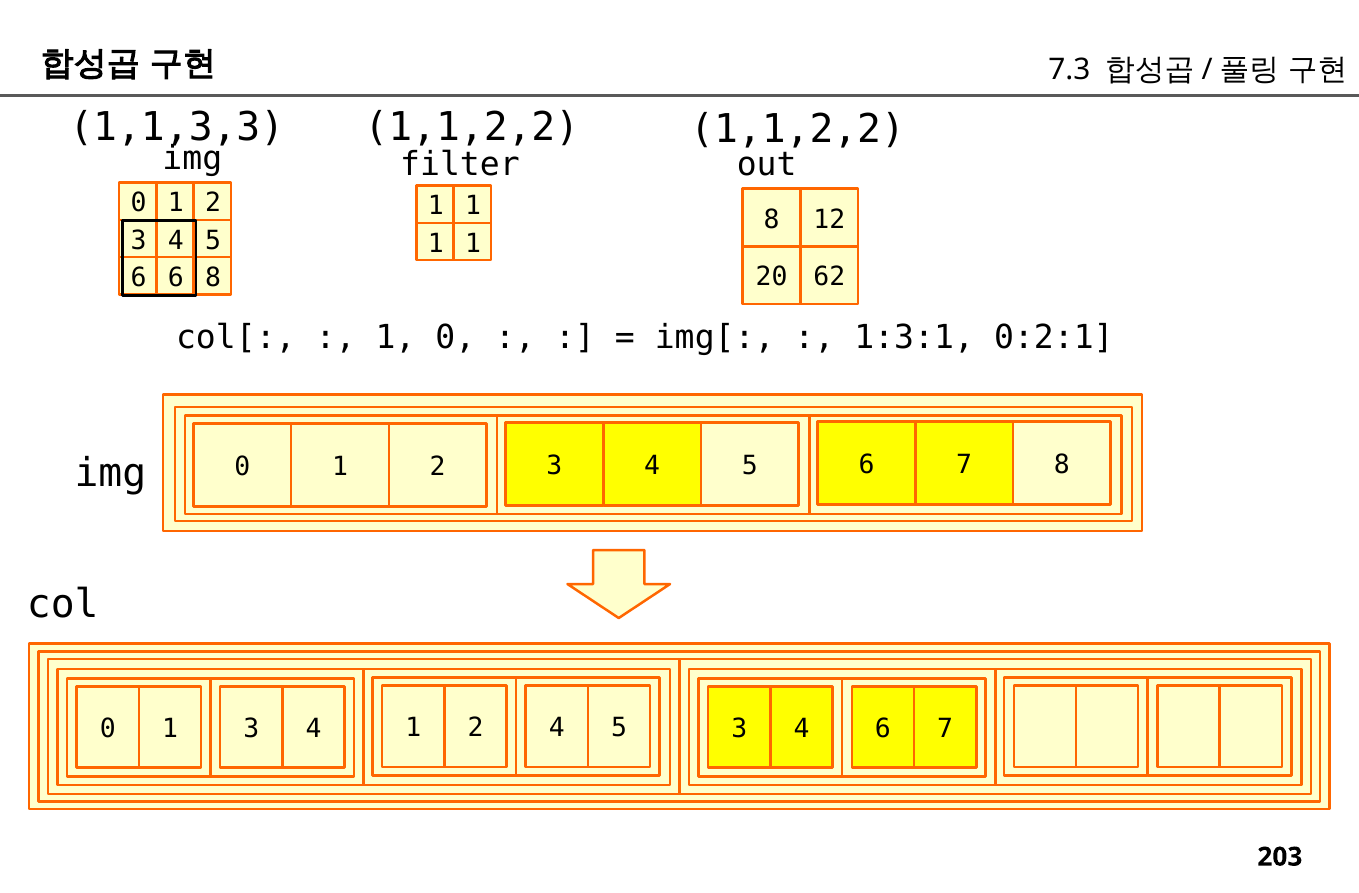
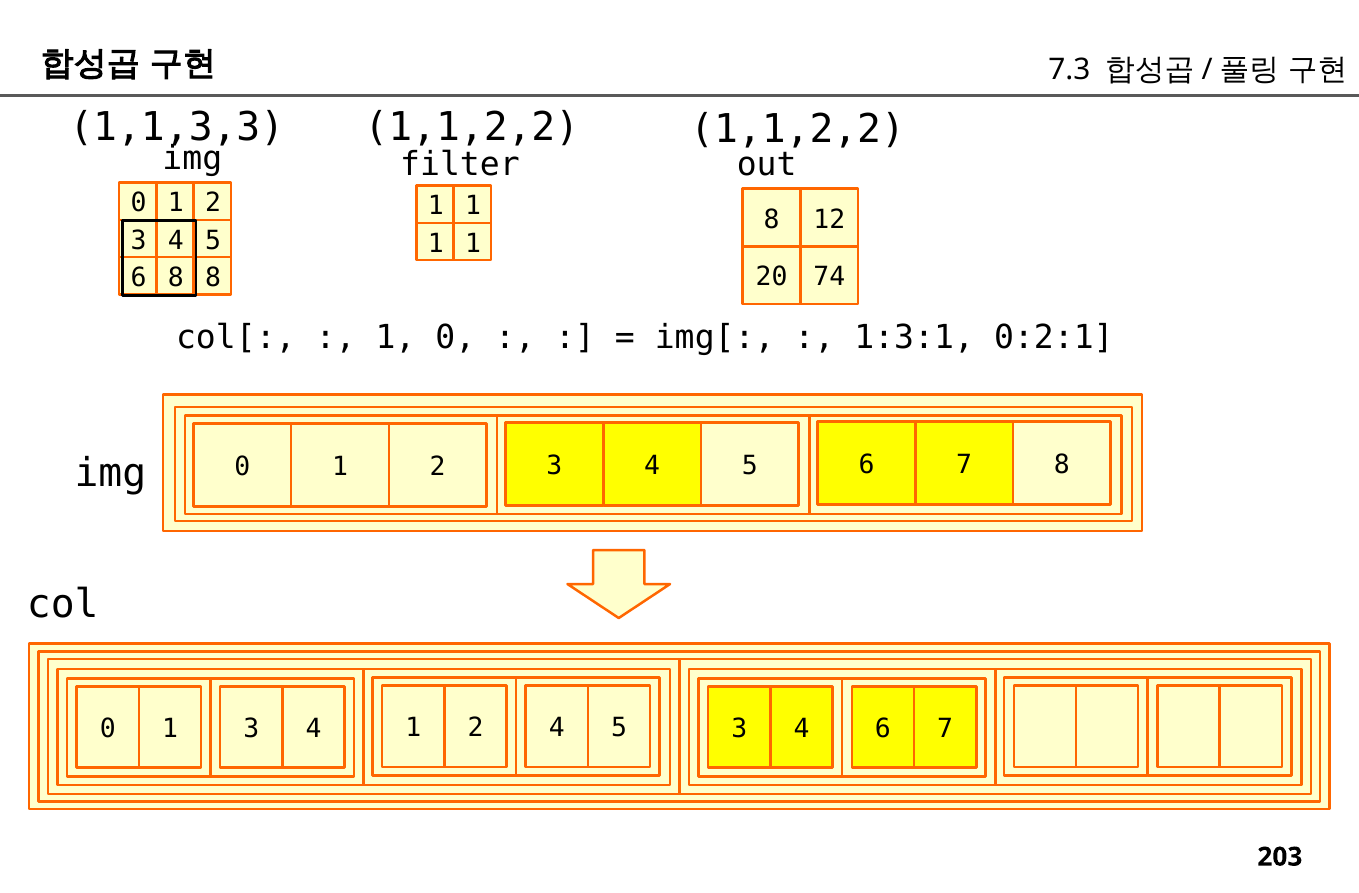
62: 62 -> 74
6 6: 6 -> 8
